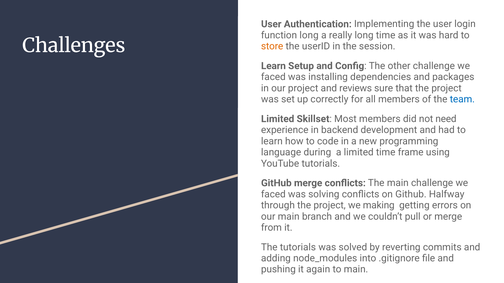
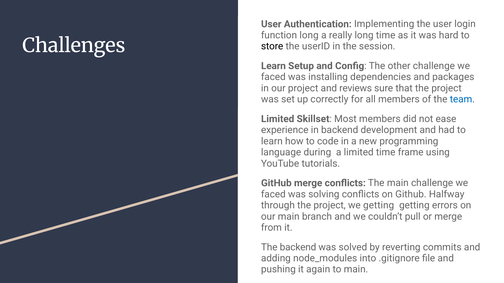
store colour: orange -> black
need: need -> ease
we making: making -> getting
The tutorials: tutorials -> backend
